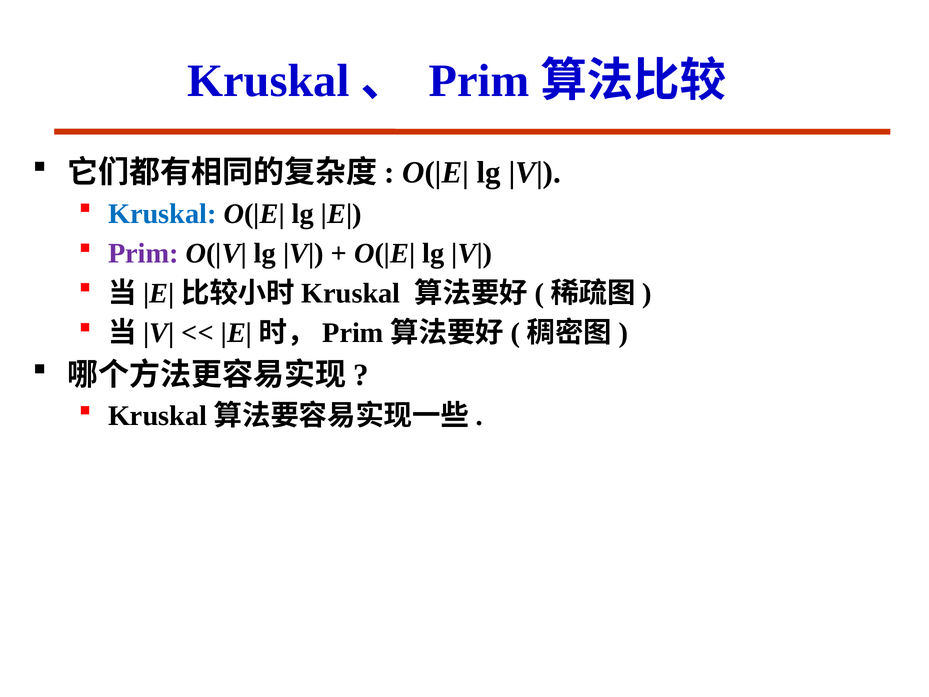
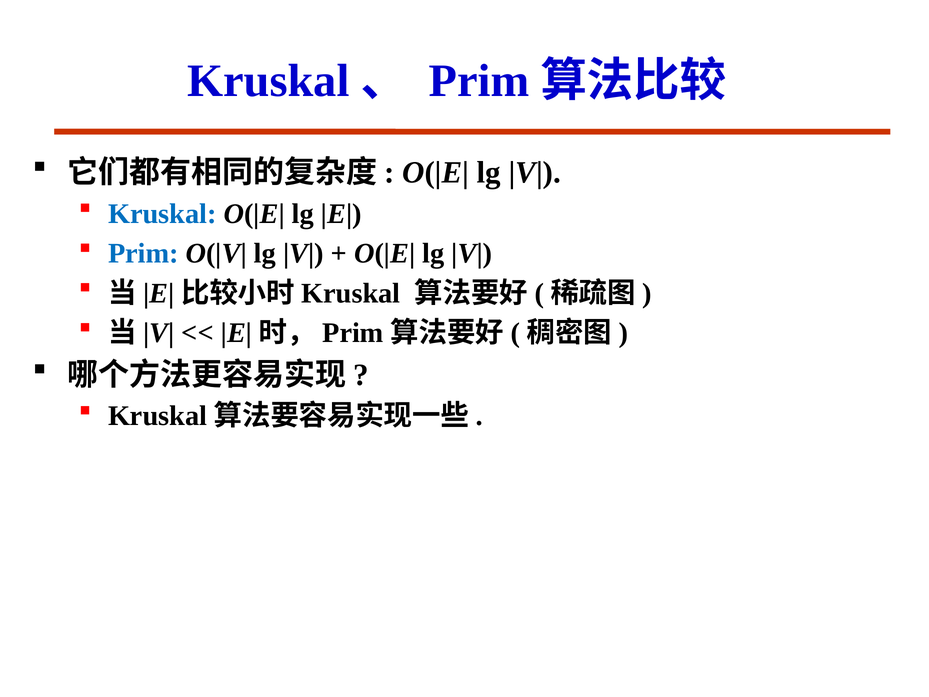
Prim at (143, 253) colour: purple -> blue
